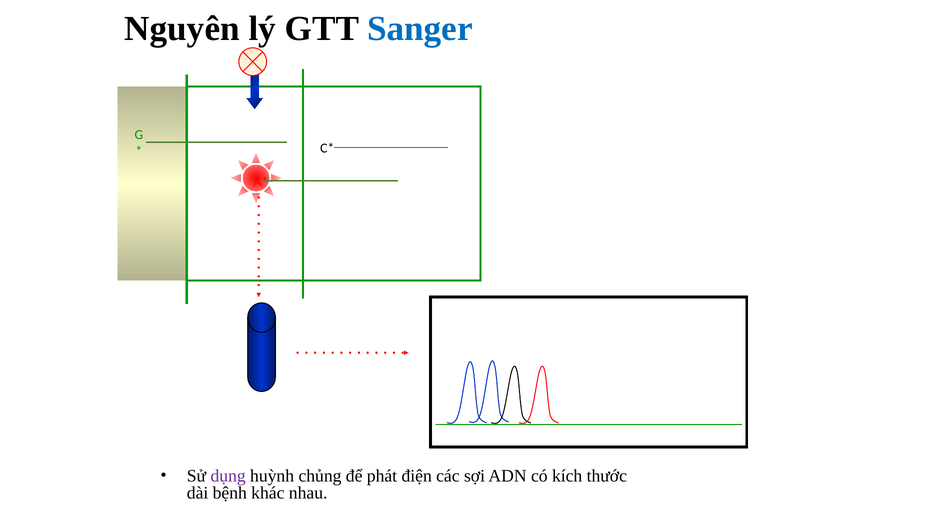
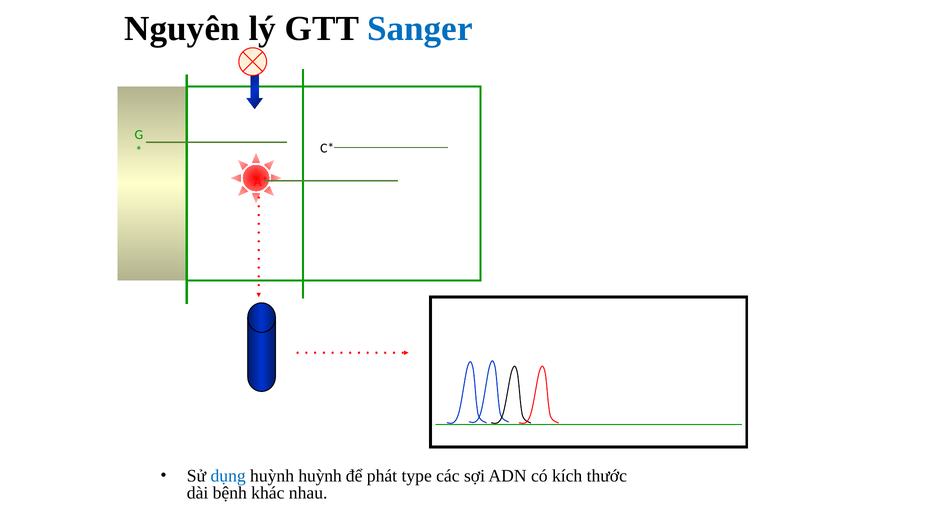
dụng colour: purple -> blue
huỳnh chủng: chủng -> huỳnh
điện: điện -> type
